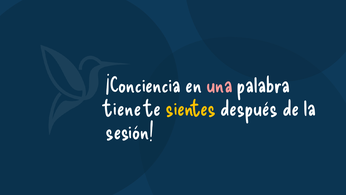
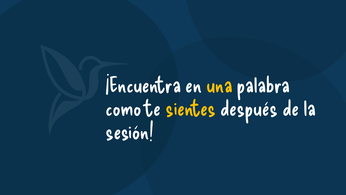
¡Conciencia: ¡Conciencia -> ¡Encuentra
una colour: pink -> yellow
tiene: tiene -> como
